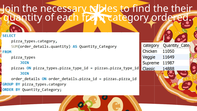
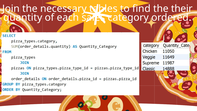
from: from -> sales
